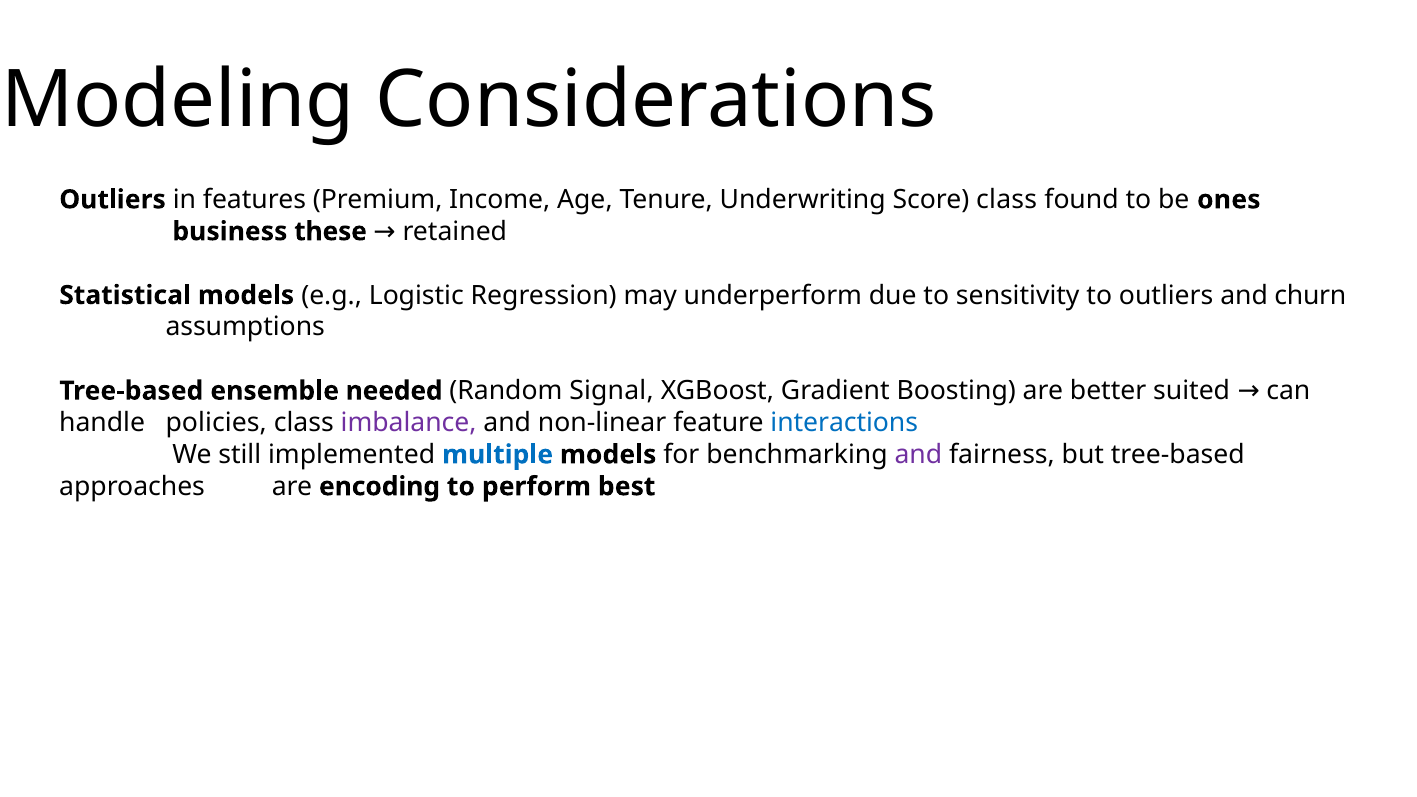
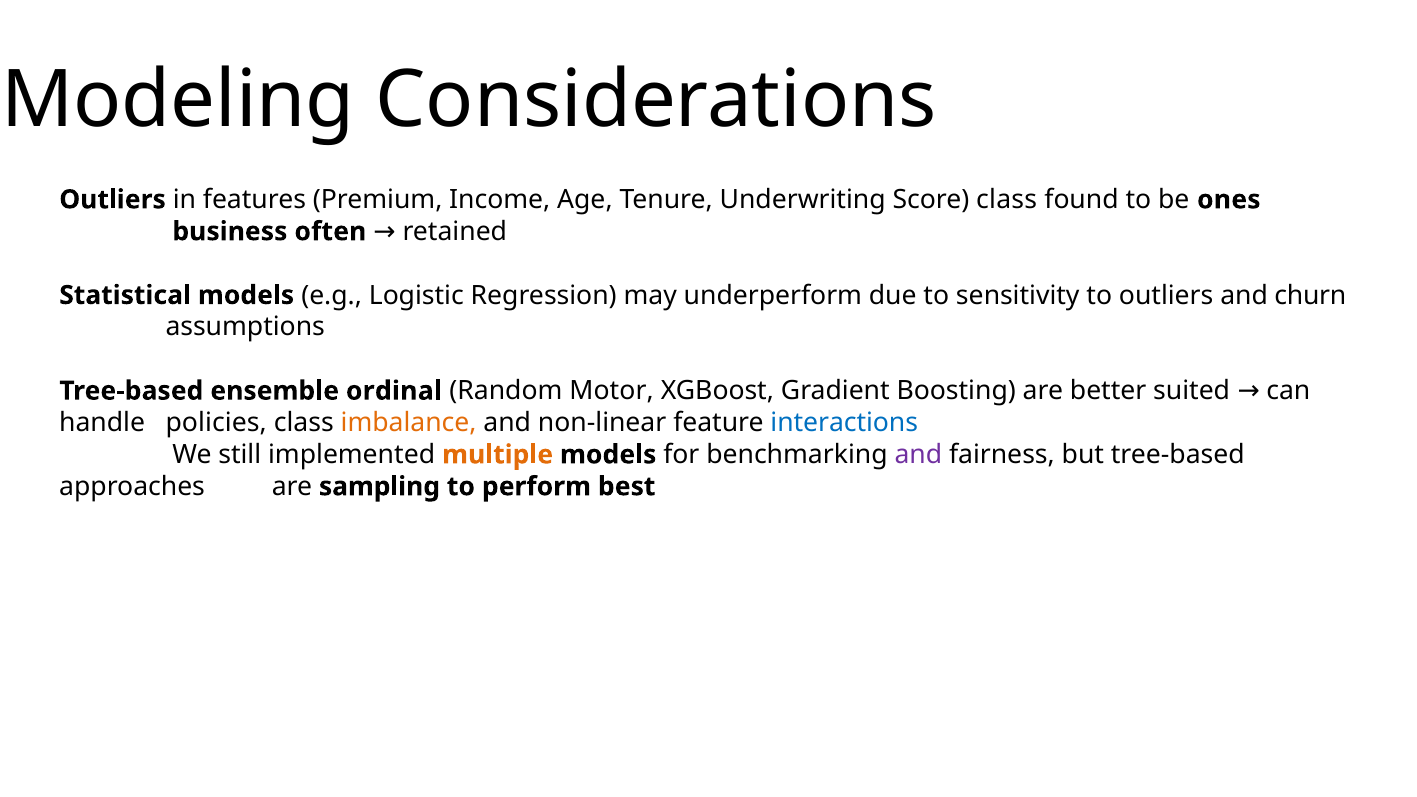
these: these -> often
needed: needed -> ordinal
Signal: Signal -> Motor
imbalance colour: purple -> orange
multiple colour: blue -> orange
encoding: encoding -> sampling
